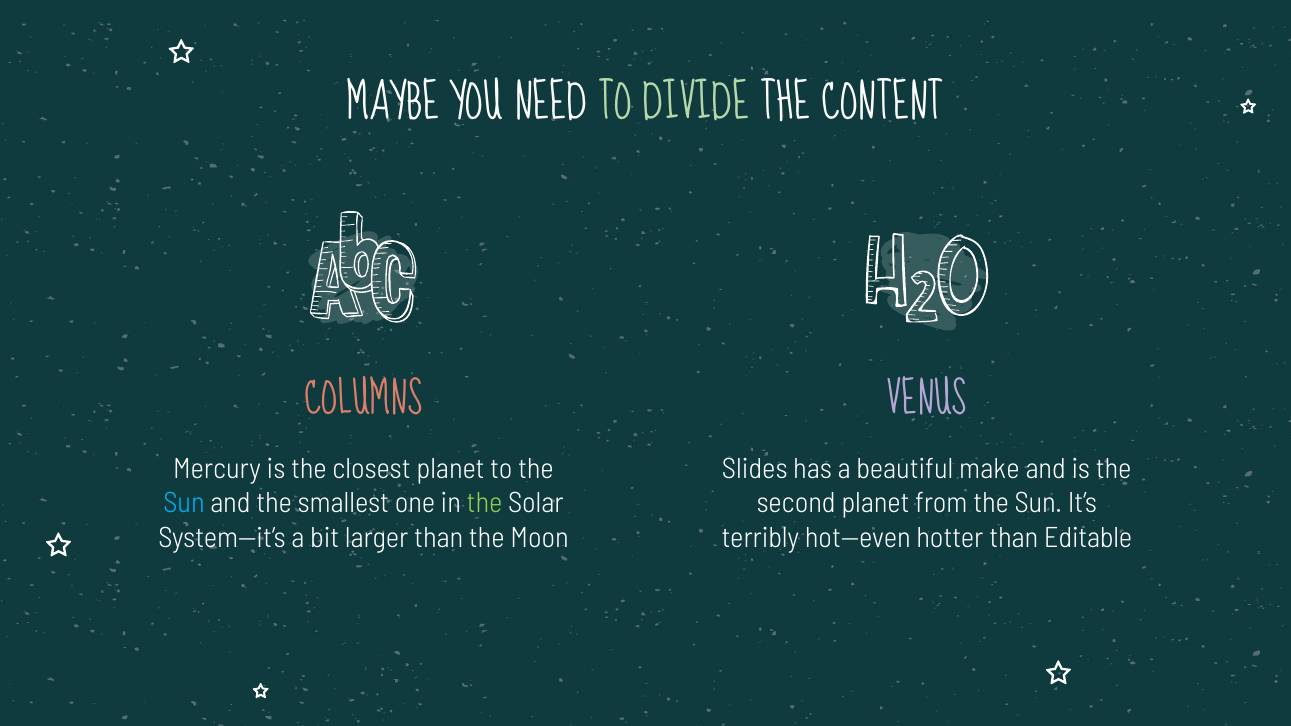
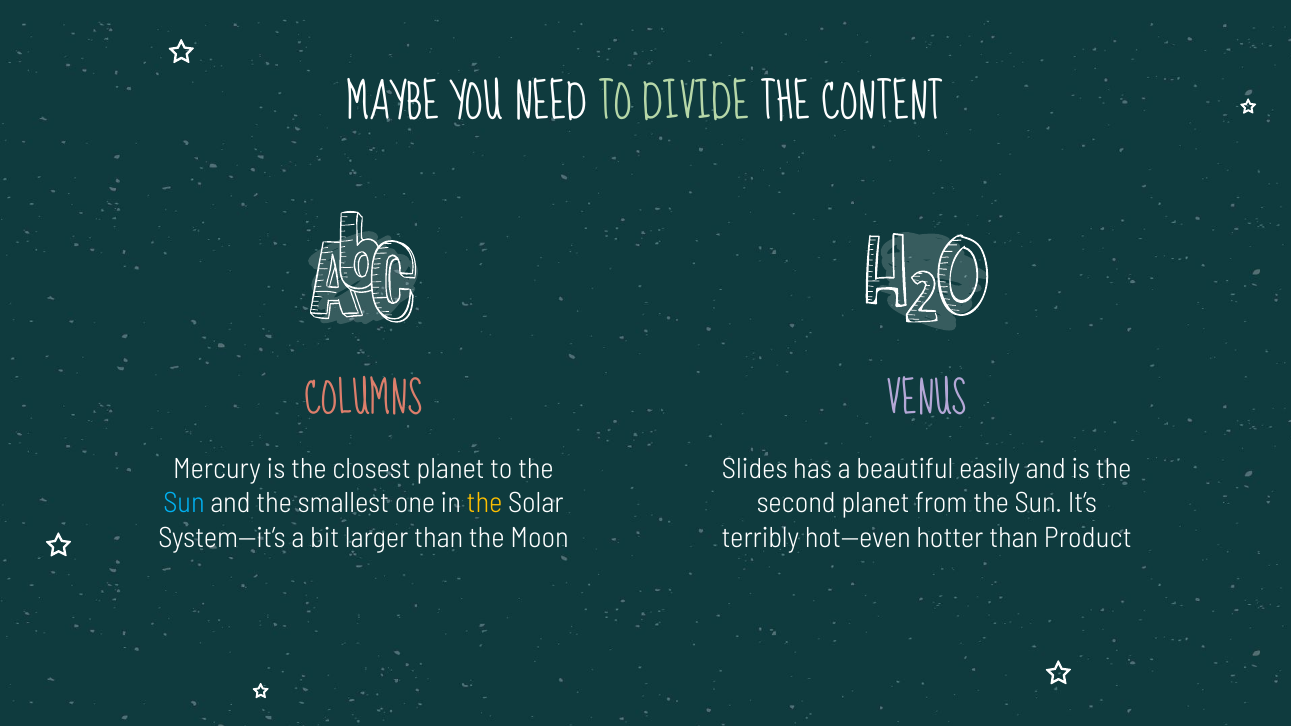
make: make -> easily
the at (485, 504) colour: light green -> yellow
Editable: Editable -> Product
